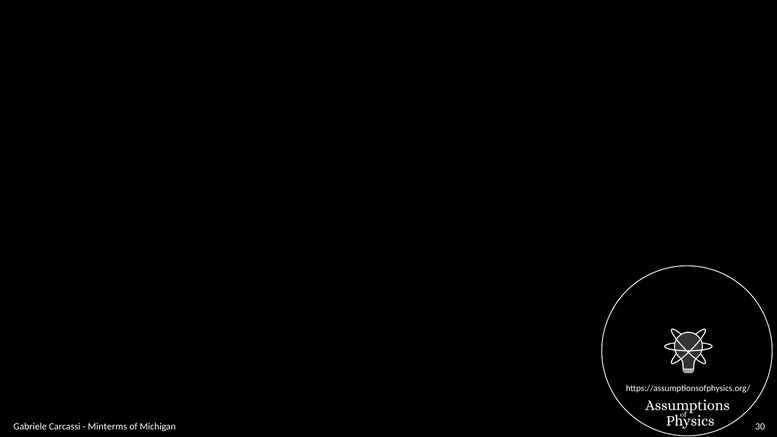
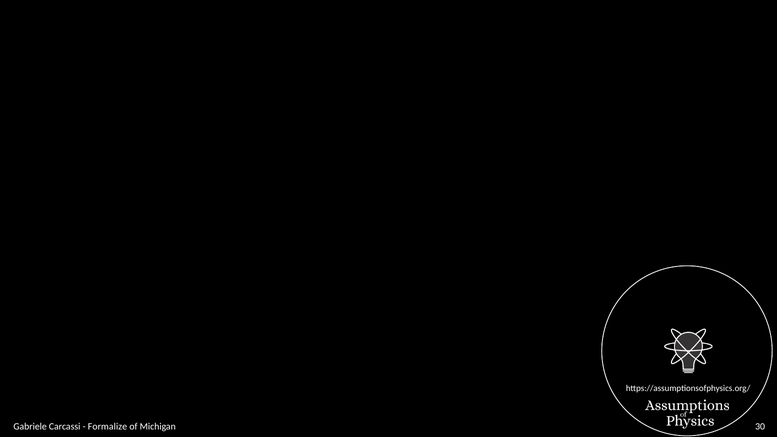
Minterms: Minterms -> Formalize
